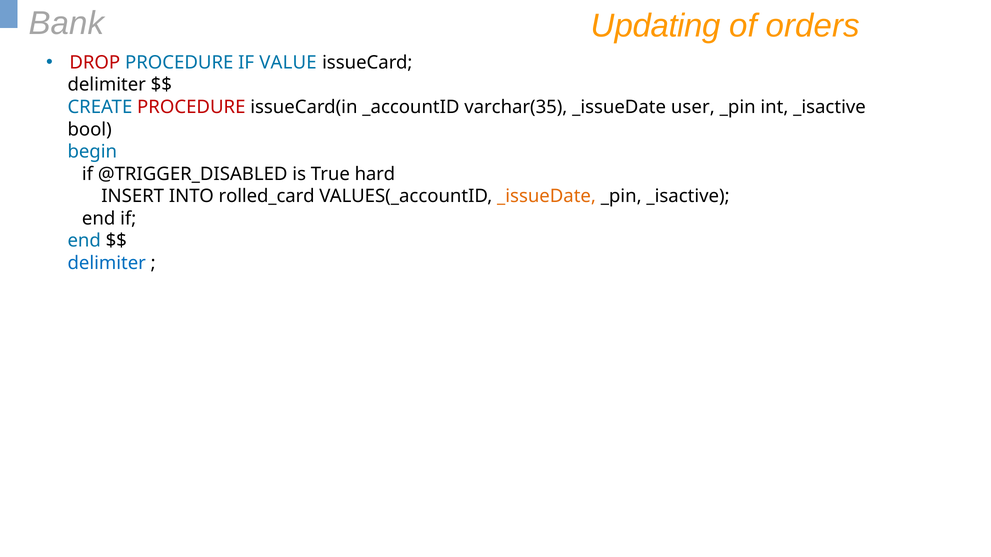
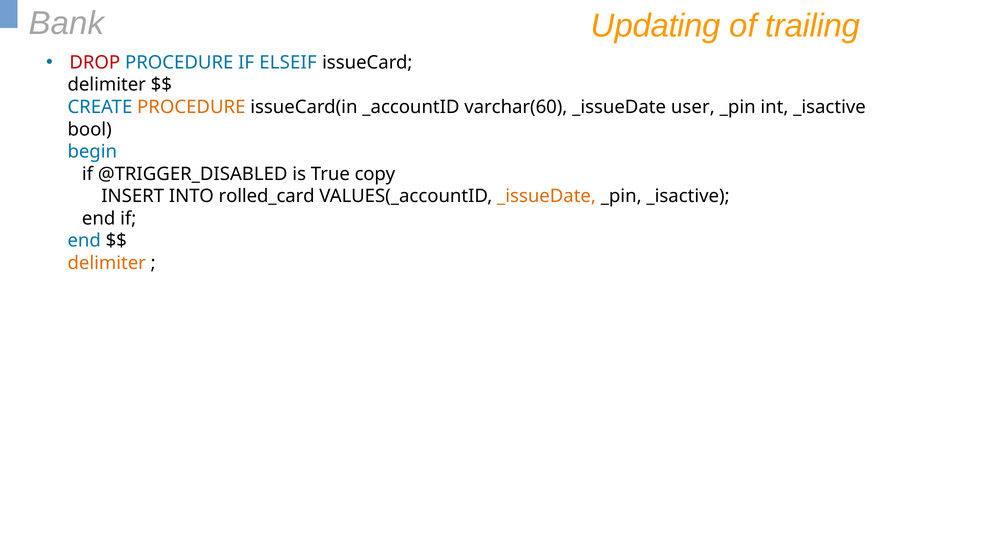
orders: orders -> trailing
VALUE: VALUE -> ELSEIF
PROCEDURE at (191, 107) colour: red -> orange
varchar(35: varchar(35 -> varchar(60
hard: hard -> copy
delimiter at (107, 263) colour: blue -> orange
